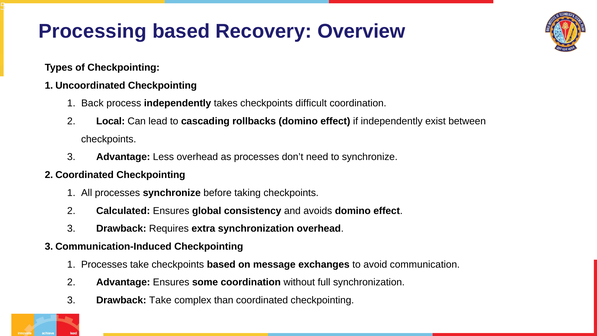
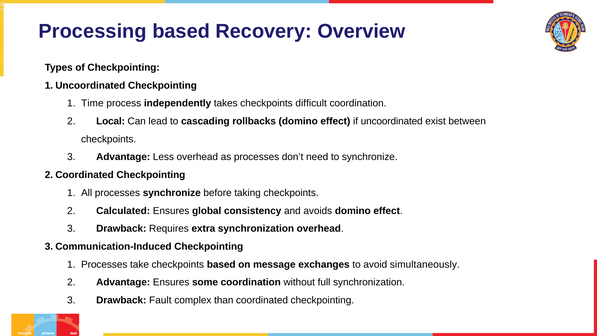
Back: Back -> Time
if independently: independently -> uncoordinated
communication: communication -> simultaneously
Drawback Take: Take -> Fault
